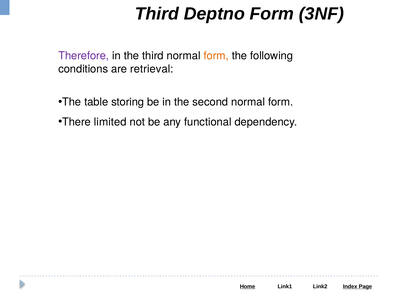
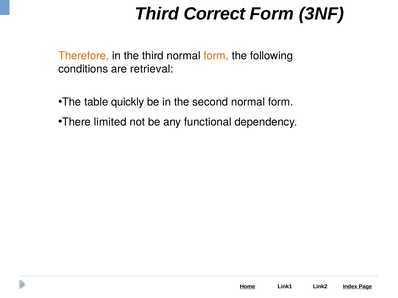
Deptno: Deptno -> Correct
Therefore colour: purple -> orange
storing: storing -> quickly
